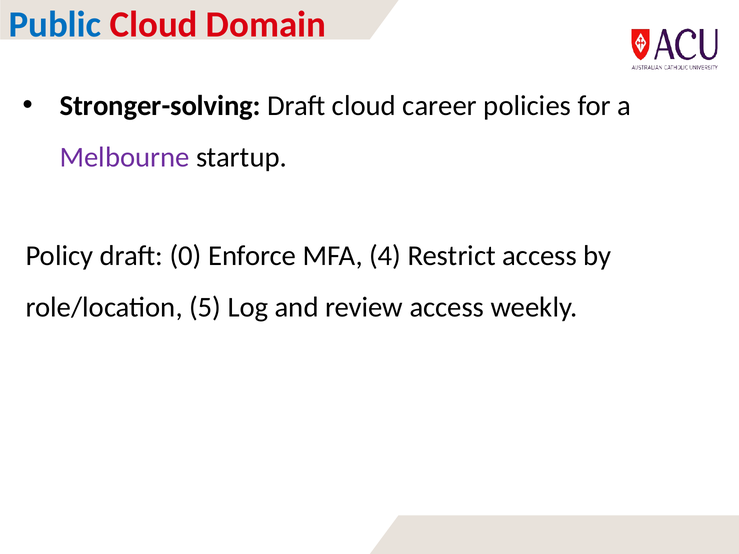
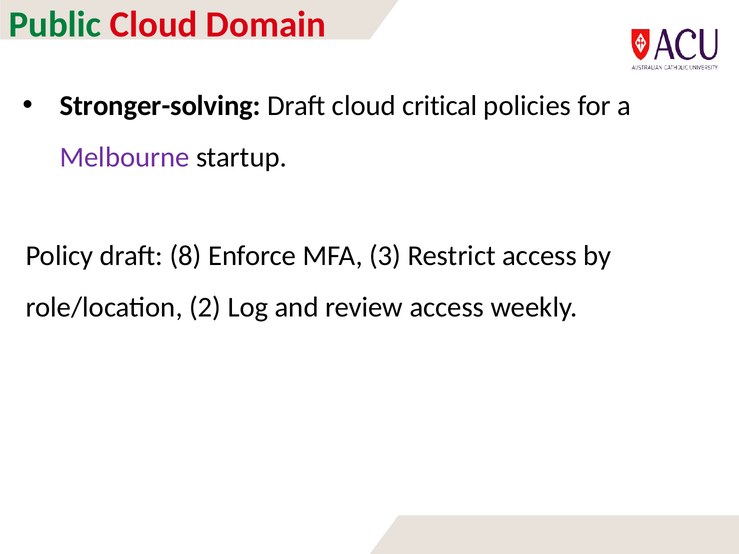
Public colour: blue -> green
career: career -> critical
0: 0 -> 8
4: 4 -> 3
5: 5 -> 2
